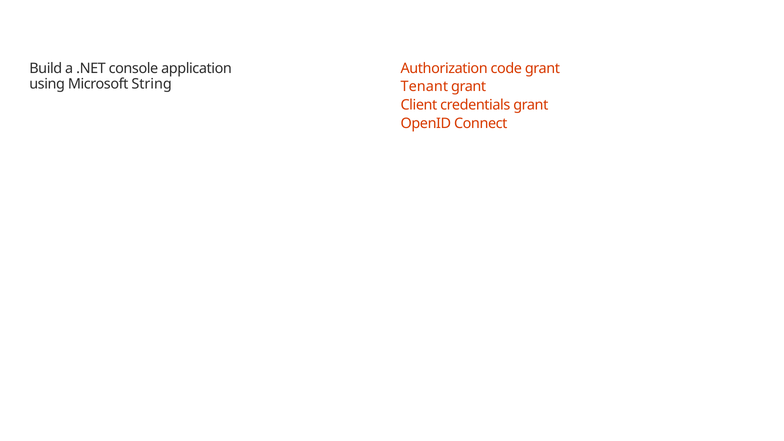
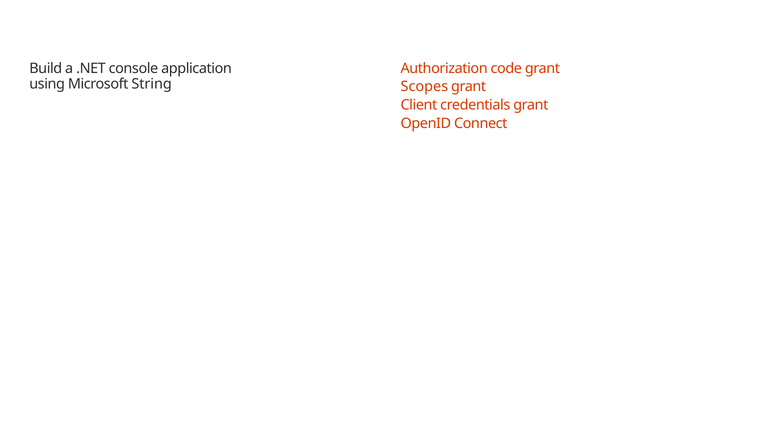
Tenant: Tenant -> Scopes
